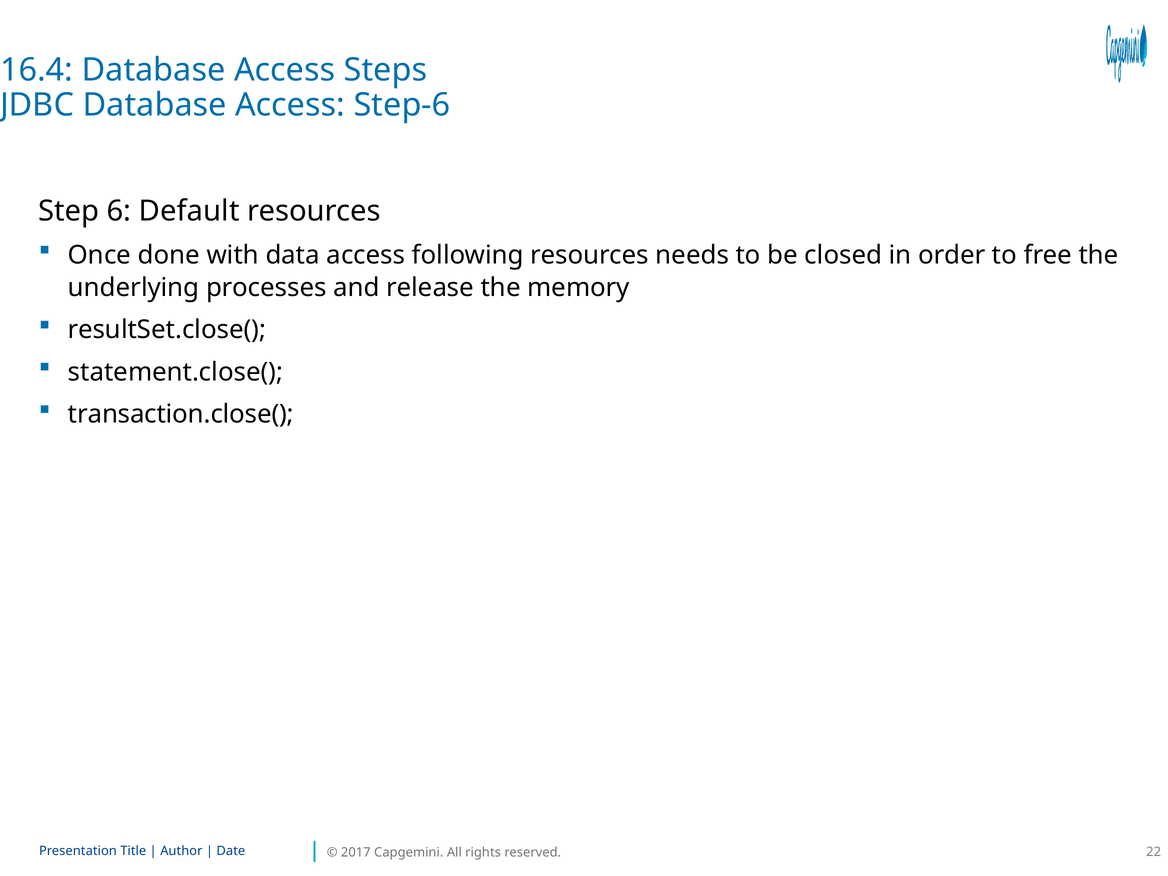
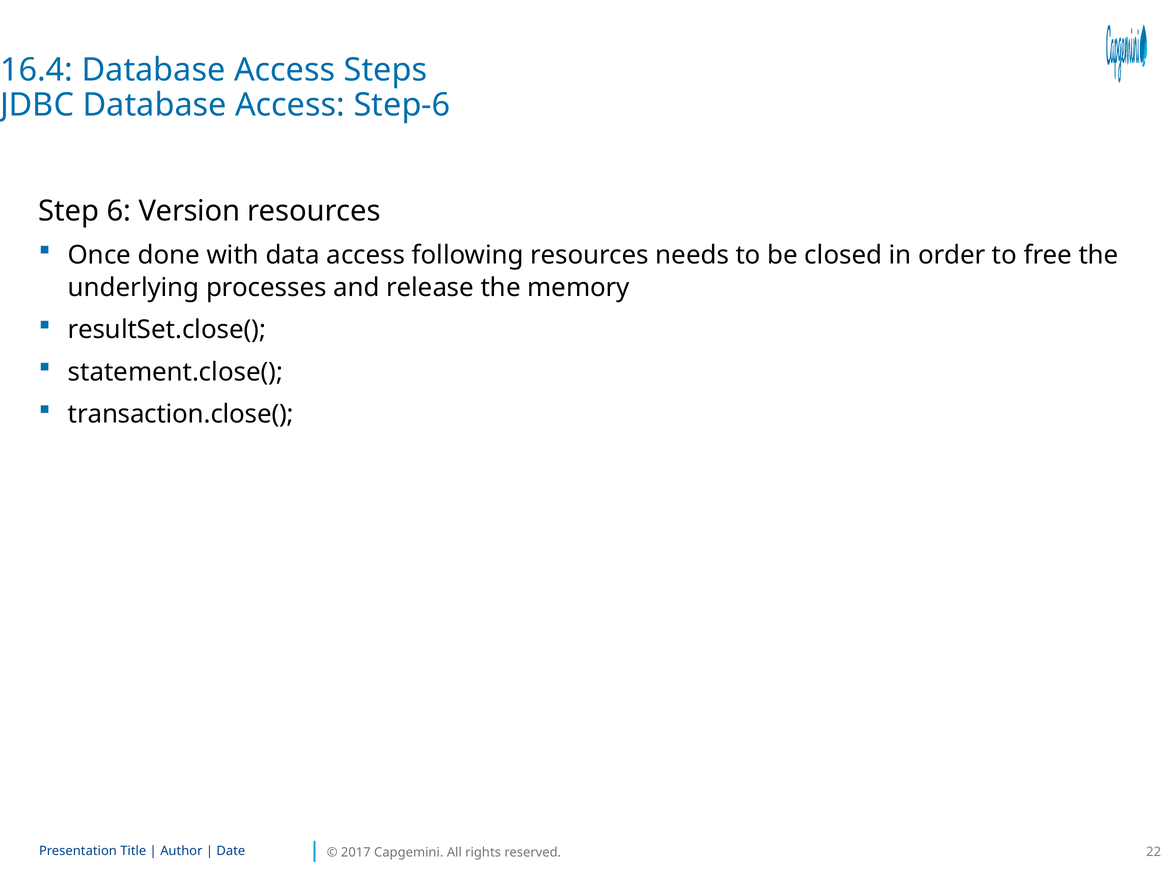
Default: Default -> Version
